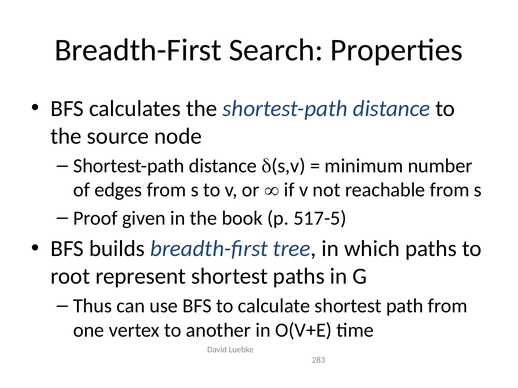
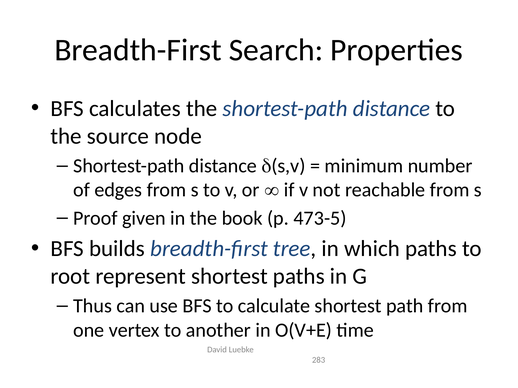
517-5: 517-5 -> 473-5
